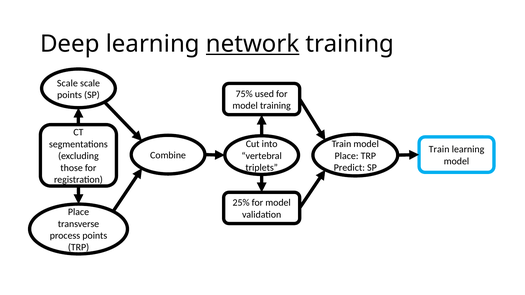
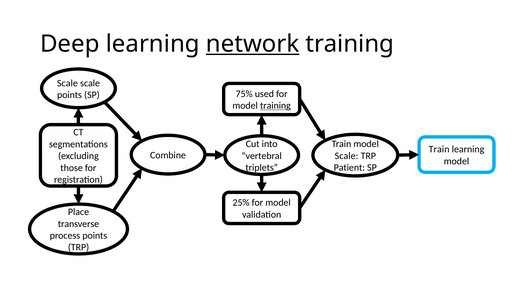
training at (275, 106) underline: none -> present
Place at (347, 156): Place -> Scale
Predict: Predict -> Patient
